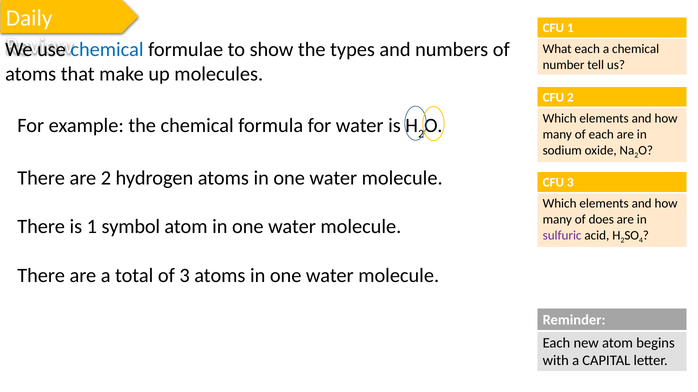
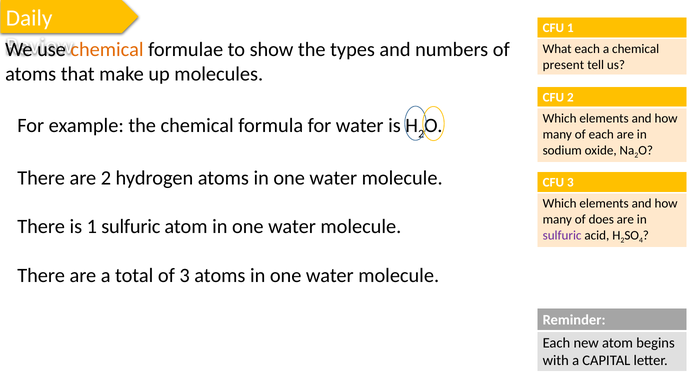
chemical at (107, 50) colour: blue -> orange
number: number -> present
1 symbol: symbol -> sulfuric
